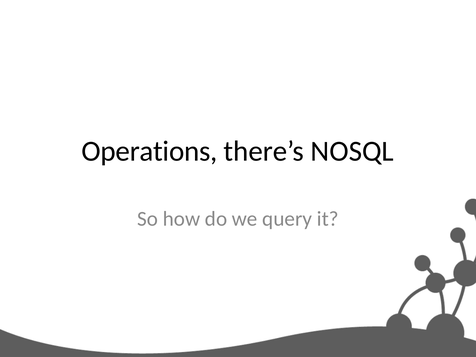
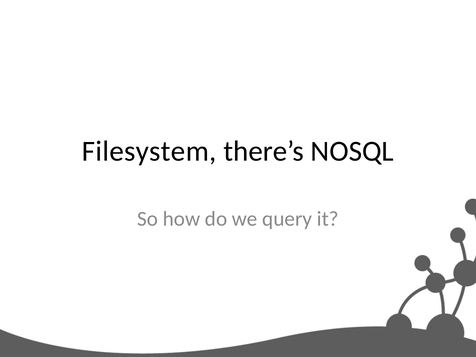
Operations: Operations -> Filesystem
